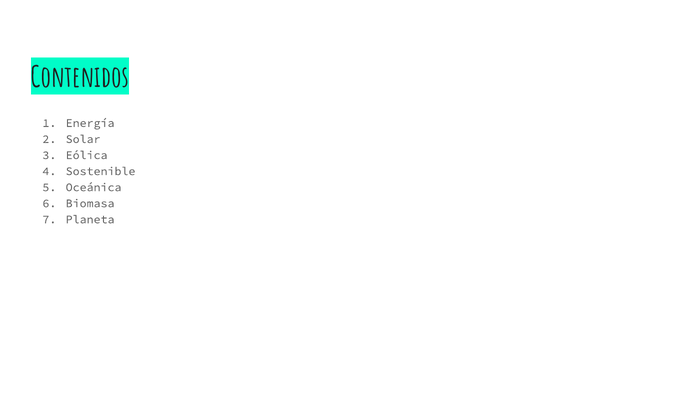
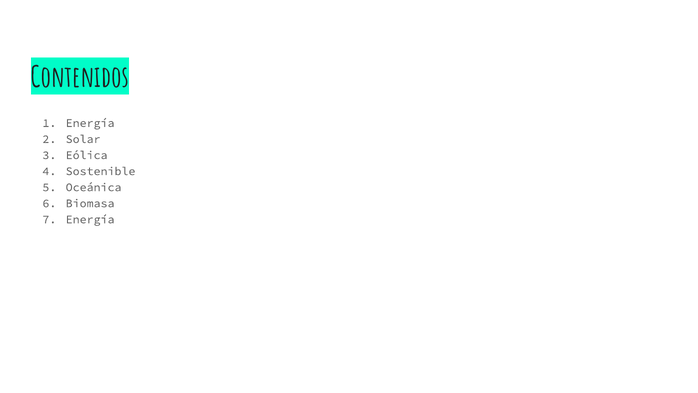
Planeta at (90, 219): Planeta -> Energía
